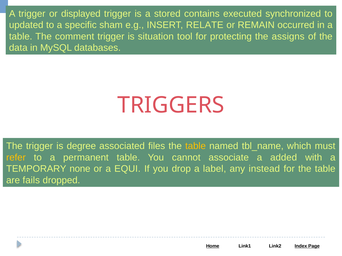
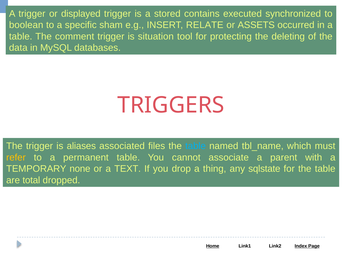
updated: updated -> boolean
REMAIN: REMAIN -> ASSETS
assigns: assigns -> deleting
degree: degree -> aliases
table at (196, 146) colour: yellow -> light blue
added: added -> parent
EQUI: EQUI -> TEXT
label: label -> thing
instead: instead -> sqlstate
fails: fails -> total
